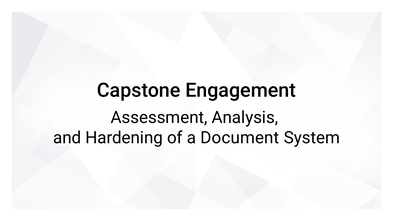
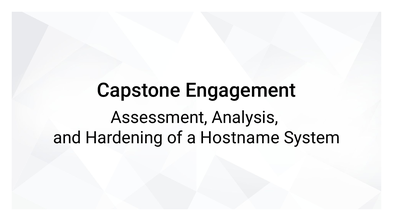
Document: Document -> Hostname
